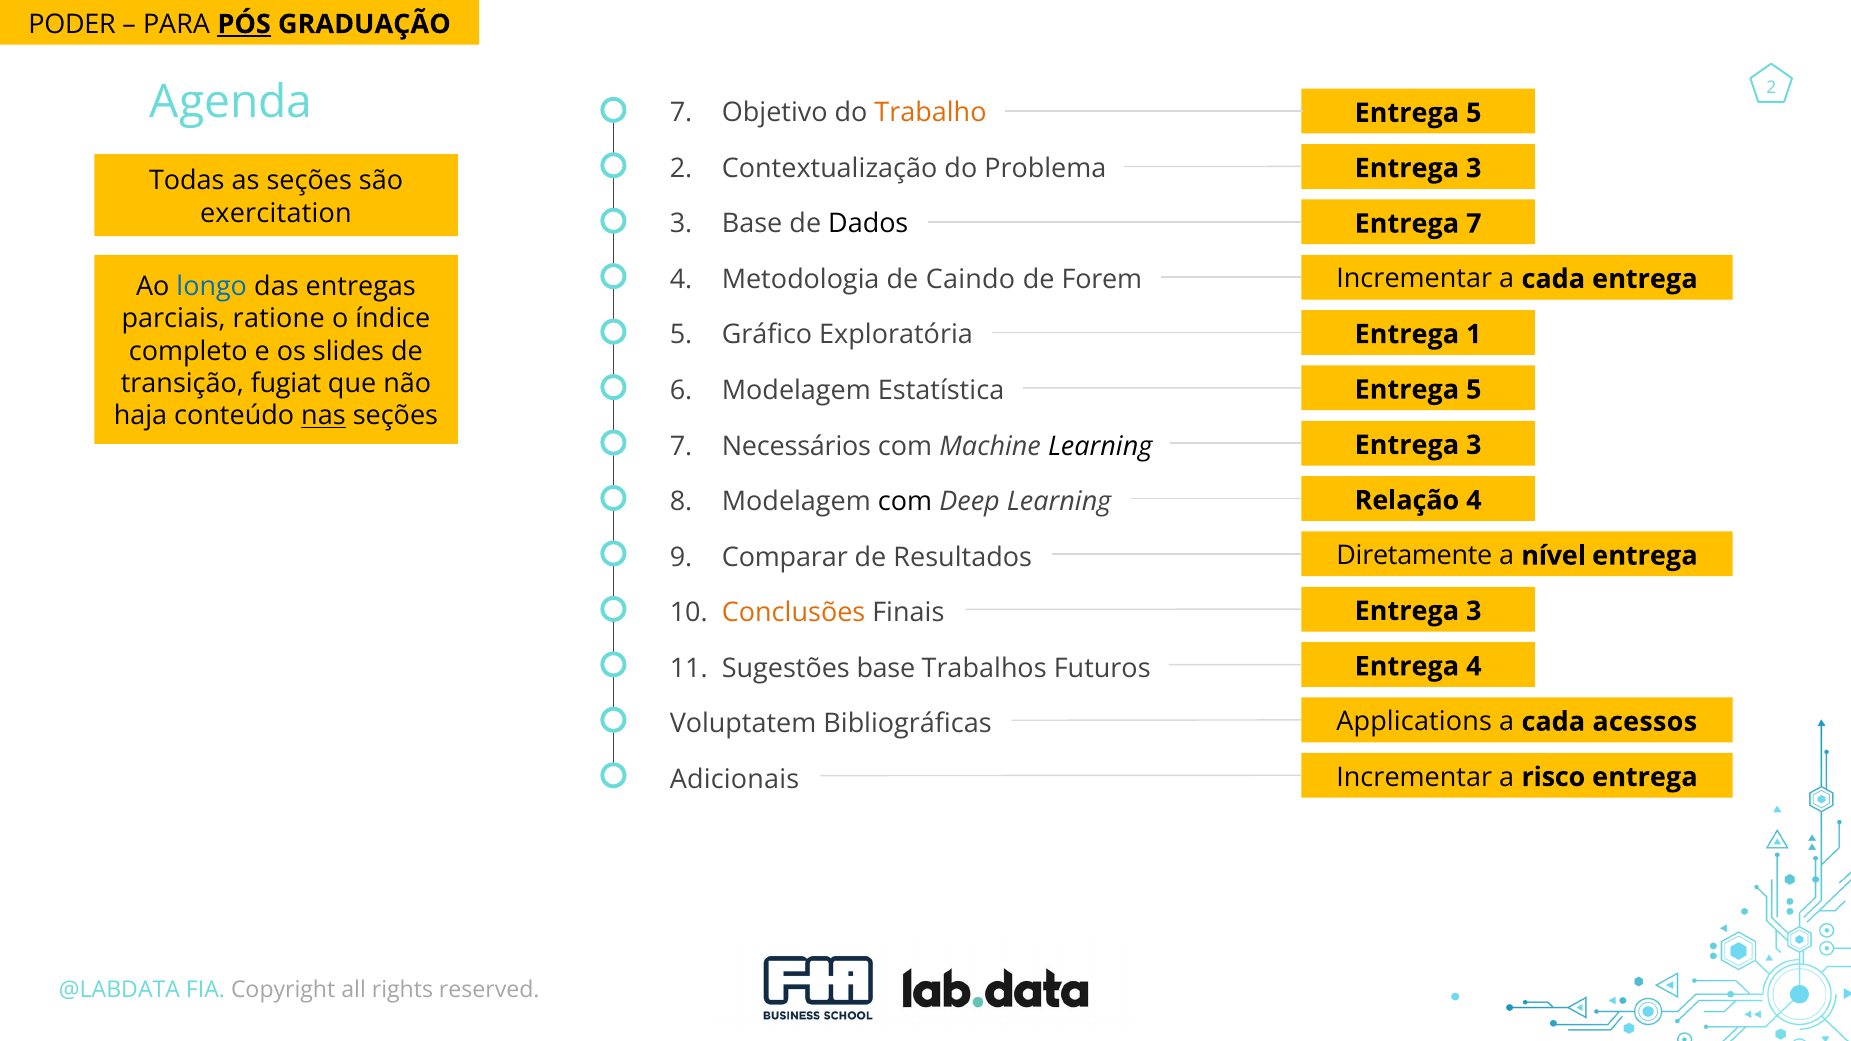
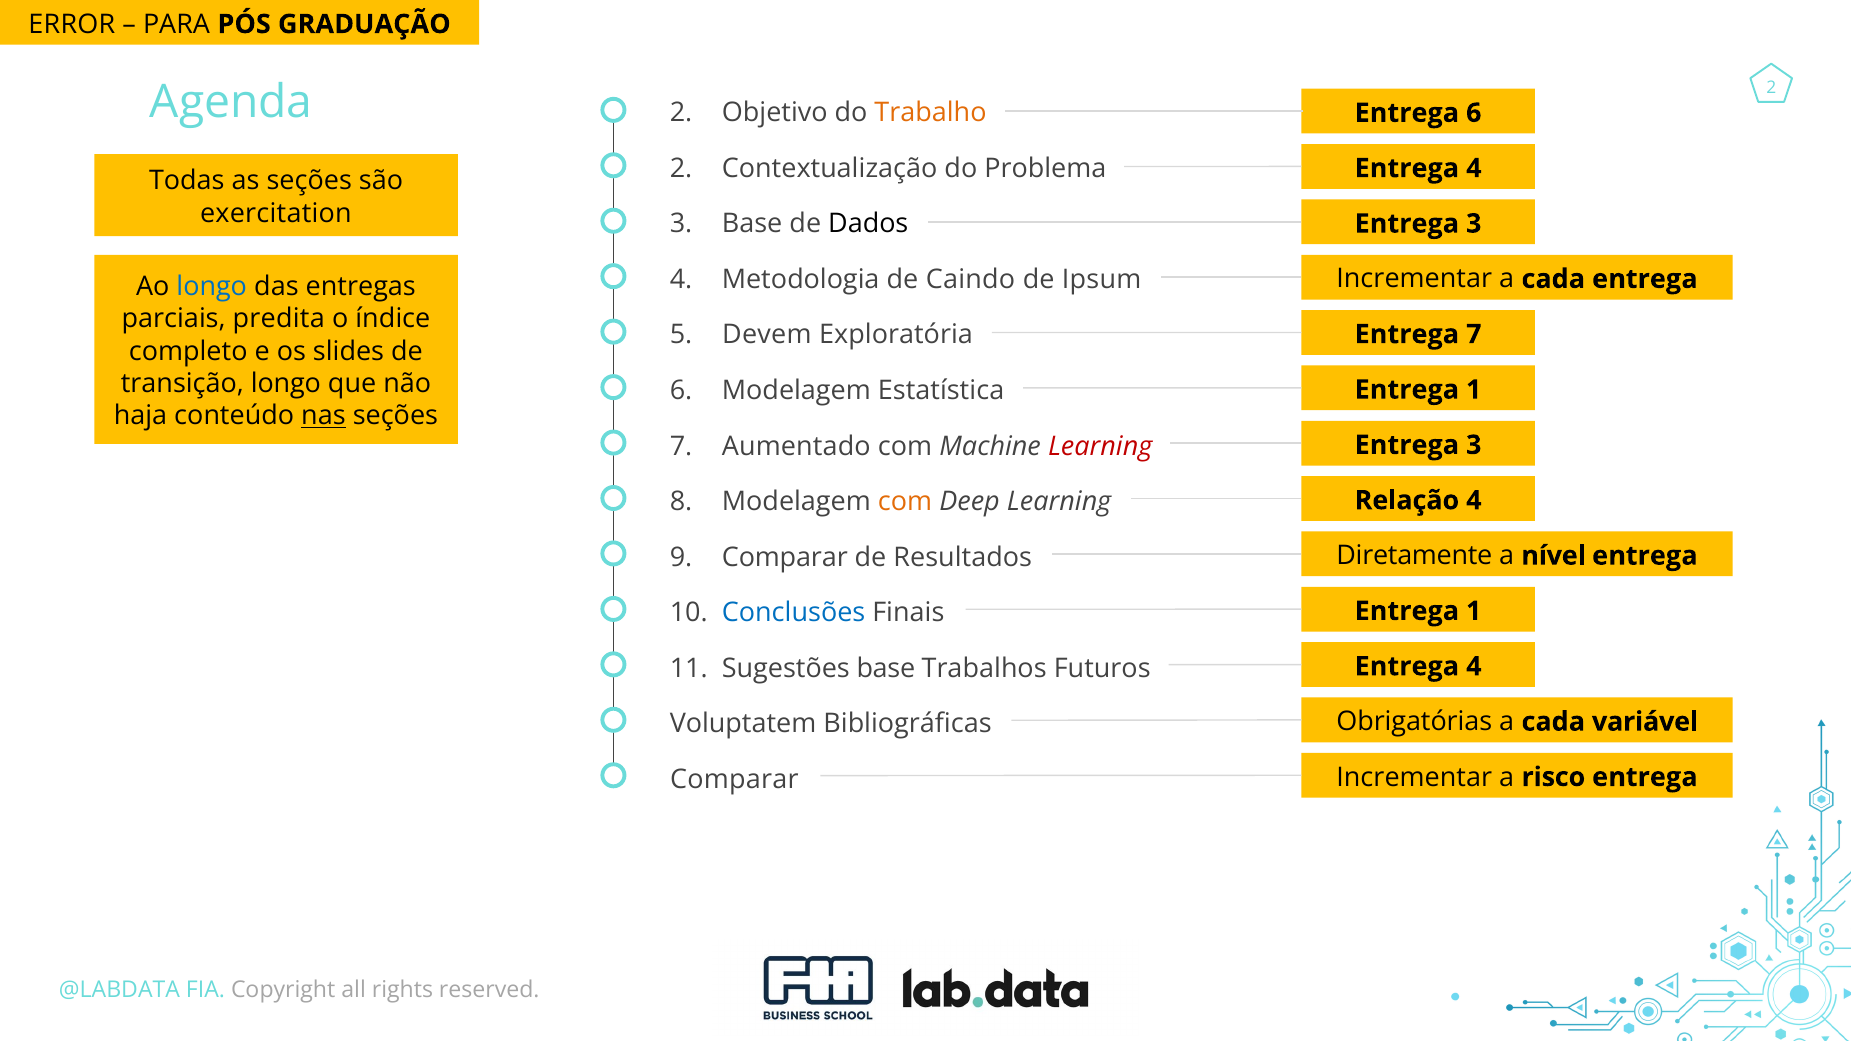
PODER: PODER -> ERROR
PÓS underline: present -> none
Agenda 7: 7 -> 2
5 at (1474, 113): 5 -> 6
3 at (1474, 168): 3 -> 4
7 at (1474, 224): 7 -> 3
Forem: Forem -> Ipsum
ratione: ratione -> predita
Entrega 1: 1 -> 7
Gráfico: Gráfico -> Devem
transição fugiat: fugiat -> longo
5 at (1474, 390): 5 -> 1
Necessários: Necessários -> Aumentado
Learning at (1100, 446) colour: black -> red
com at (905, 502) colour: black -> orange
3 at (1474, 611): 3 -> 1
Conclusões colour: orange -> blue
Applications: Applications -> Obrigatórias
acessos: acessos -> variável
Adicionais at (735, 780): Adicionais -> Comparar
